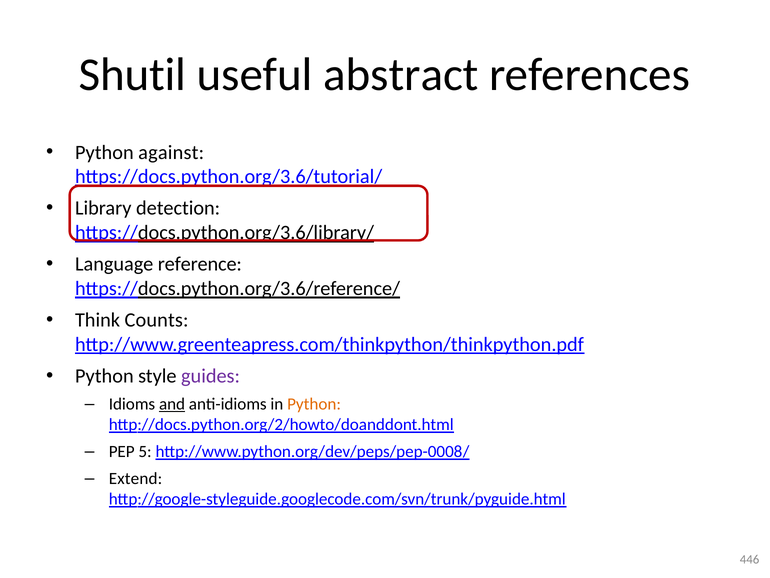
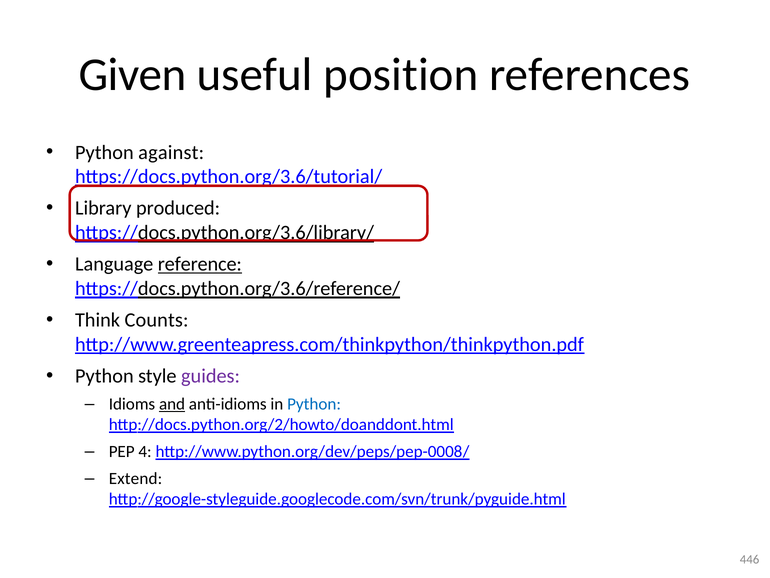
Shutil: Shutil -> Given
abstract: abstract -> position
detection: detection -> produced
reference underline: none -> present
Python at (314, 404) colour: orange -> blue
5: 5 -> 4
